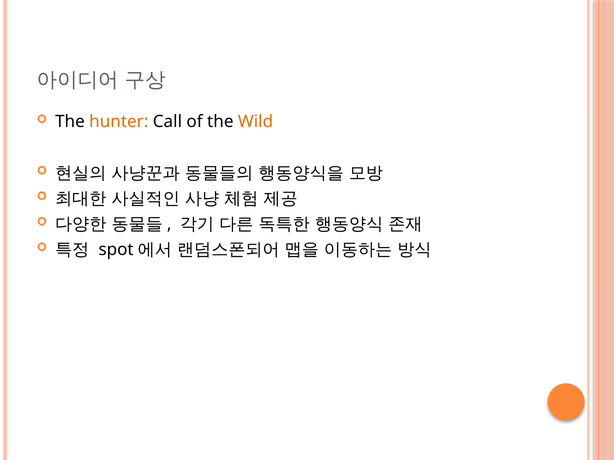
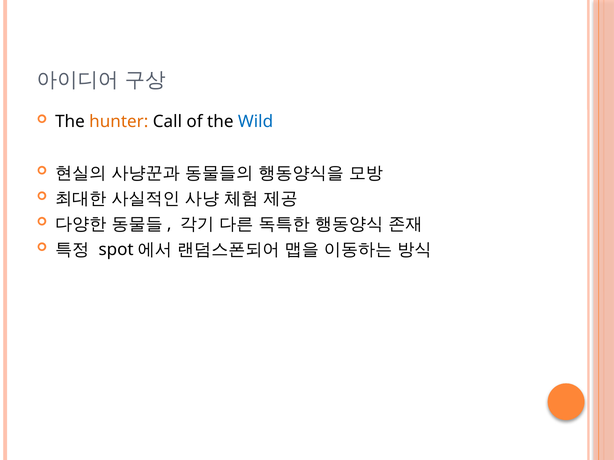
Wild colour: orange -> blue
